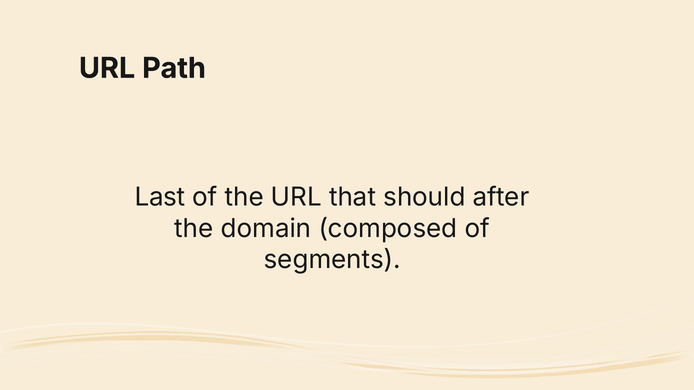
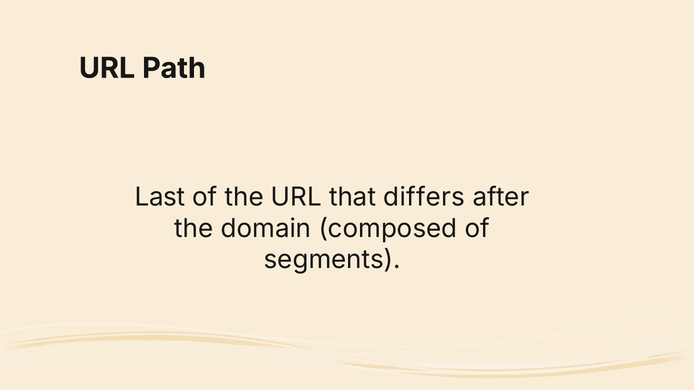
should: should -> differs
